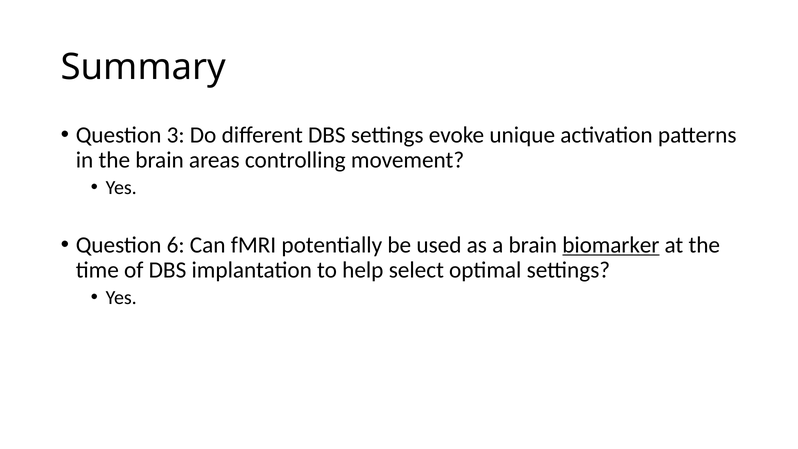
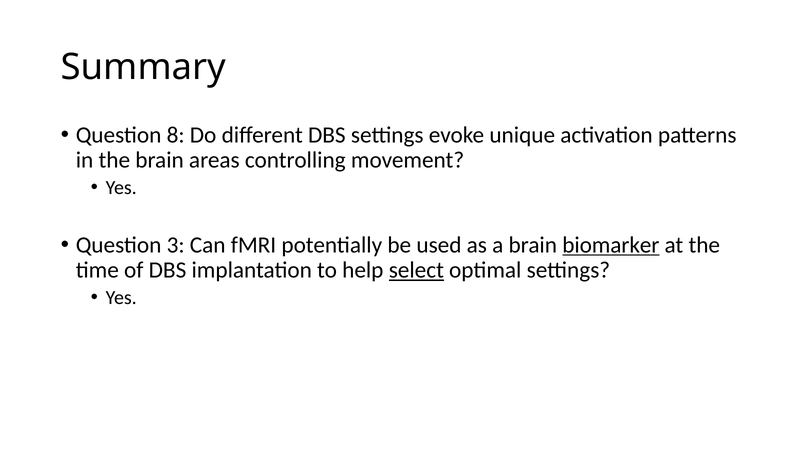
3: 3 -> 8
6: 6 -> 3
select underline: none -> present
